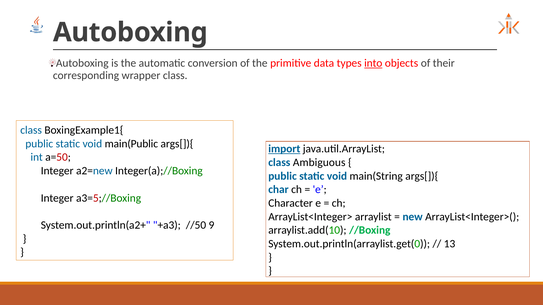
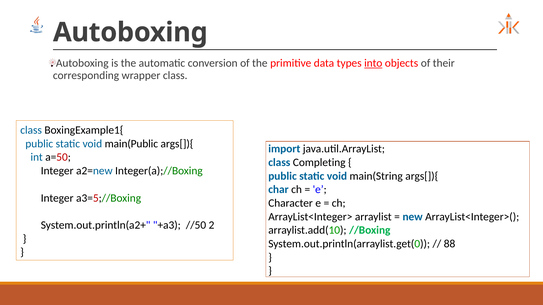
import underline: present -> none
Ambiguous: Ambiguous -> Completing
9: 9 -> 2
13: 13 -> 88
